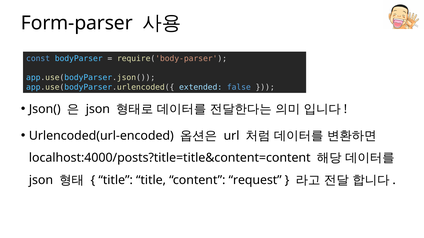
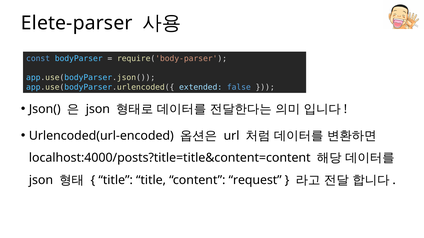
Form-parser: Form-parser -> Elete-parser
